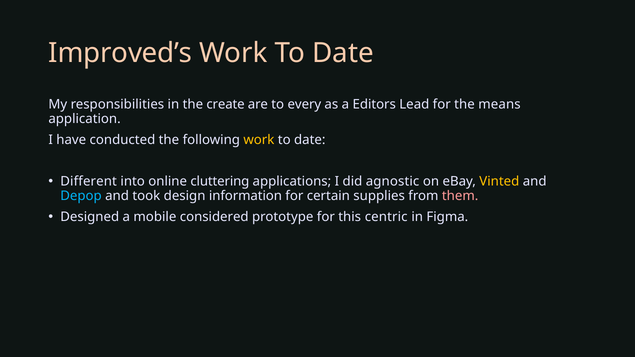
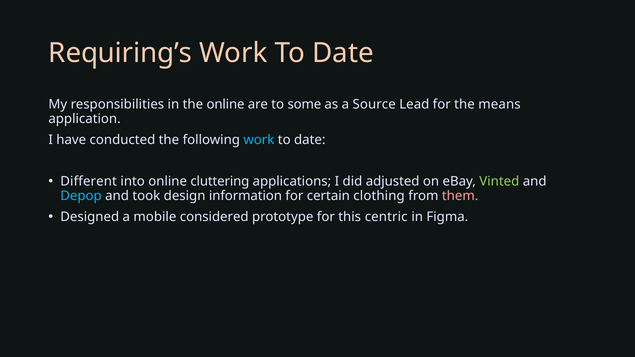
Improved’s: Improved’s -> Requiring’s
the create: create -> online
every: every -> some
Editors: Editors -> Source
work at (259, 140) colour: yellow -> light blue
agnostic: agnostic -> adjusted
Vinted colour: yellow -> light green
supplies: supplies -> clothing
